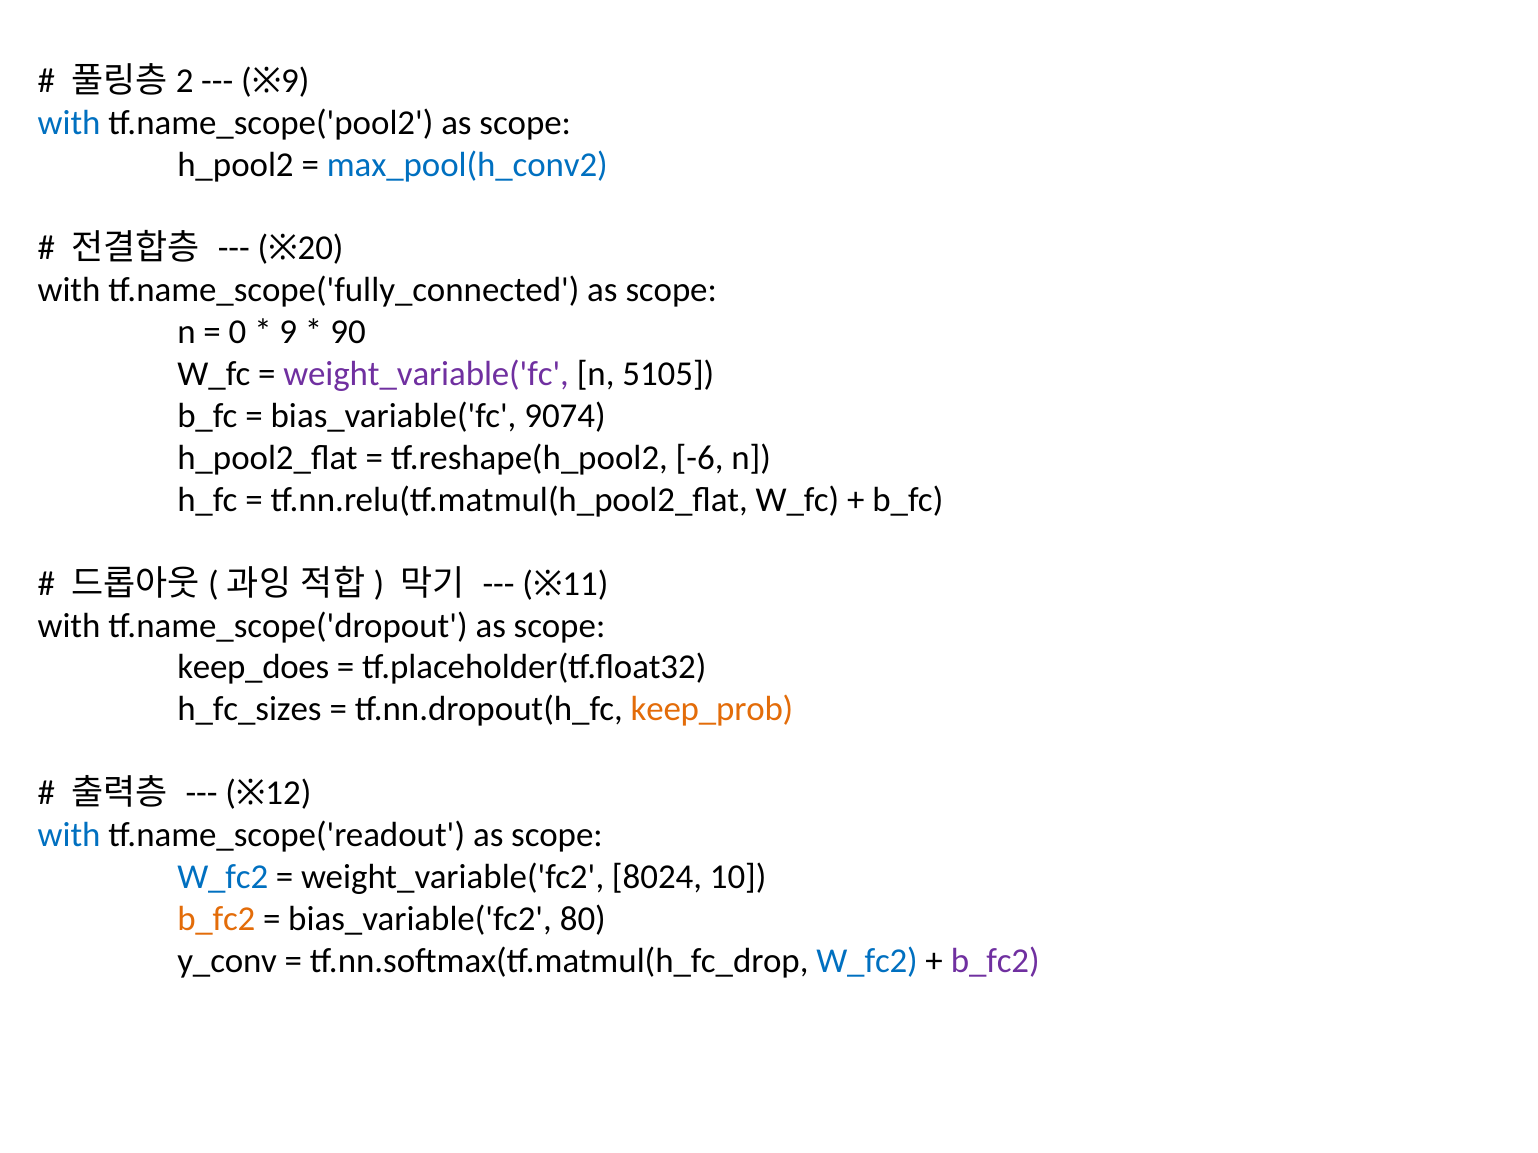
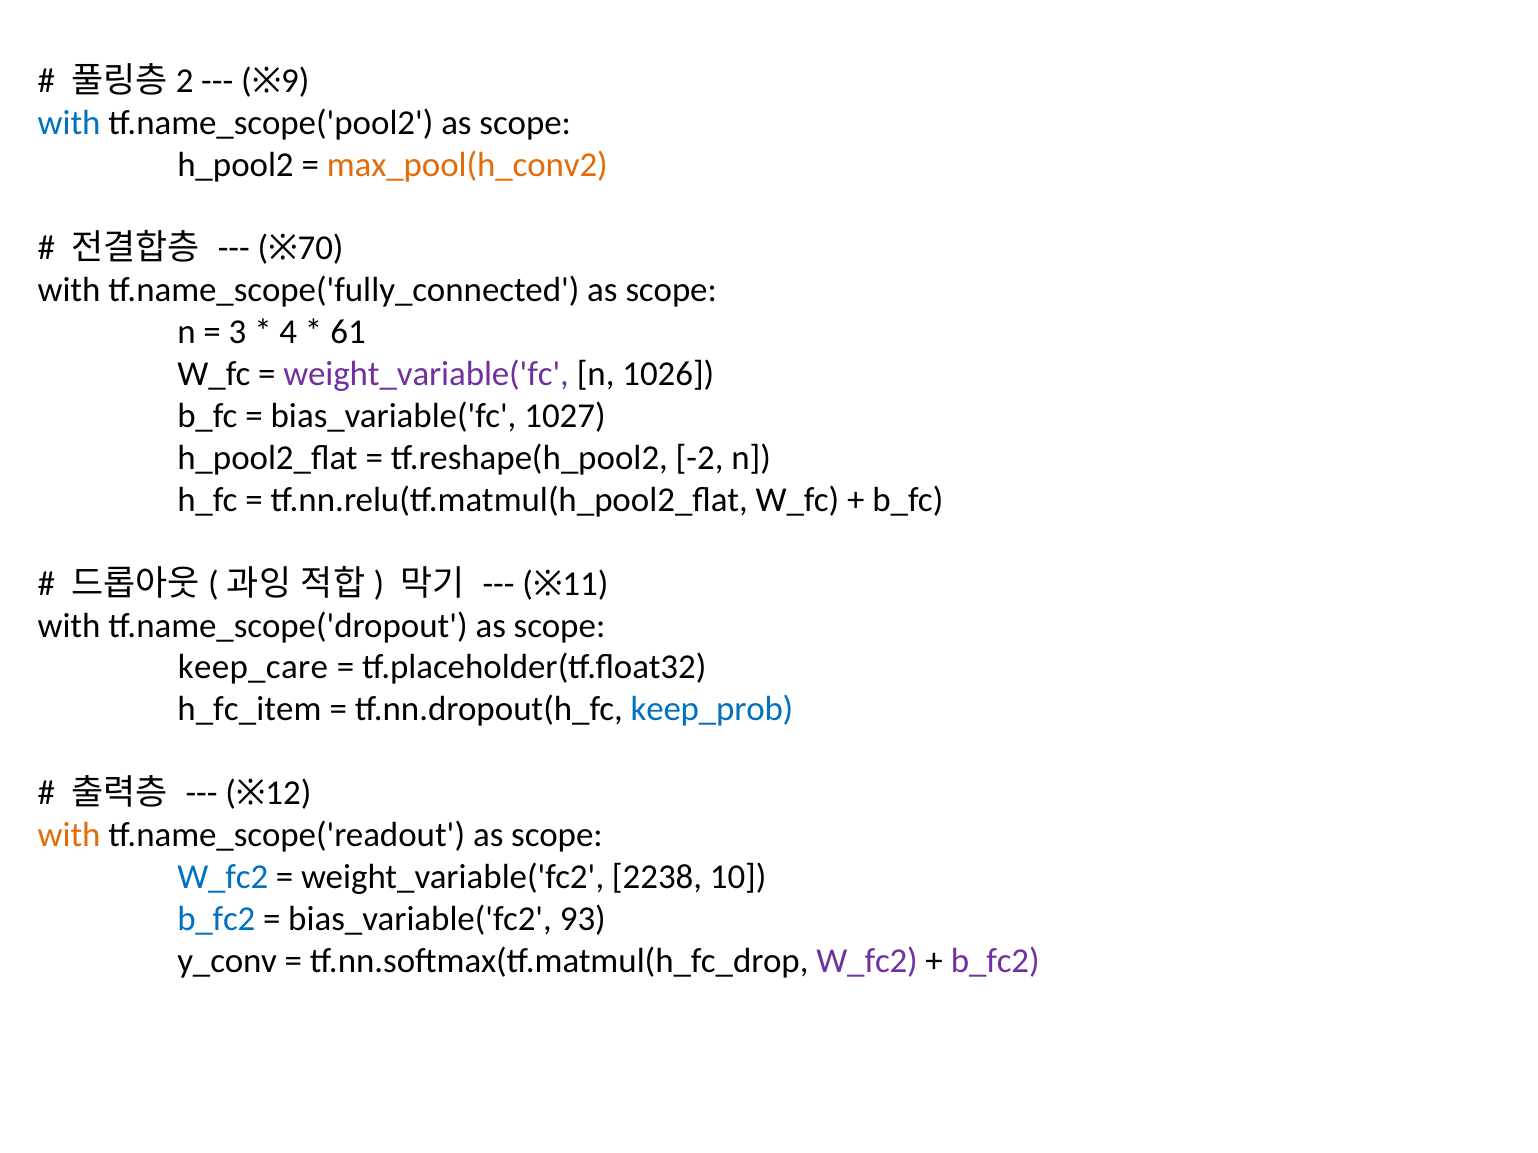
max_pool(h_conv2 colour: blue -> orange
20: 20 -> 70
0: 0 -> 3
9 at (288, 332): 9 -> 4
90: 90 -> 61
5105: 5105 -> 1026
9074: 9074 -> 1027
-6: -6 -> -2
keep_does: keep_does -> keep_care
h_fc_sizes: h_fc_sizes -> h_fc_item
keep_prob colour: orange -> blue
with at (69, 835) colour: blue -> orange
8024: 8024 -> 2238
b_fc2 at (216, 919) colour: orange -> blue
80: 80 -> 93
W_fc2 at (867, 961) colour: blue -> purple
